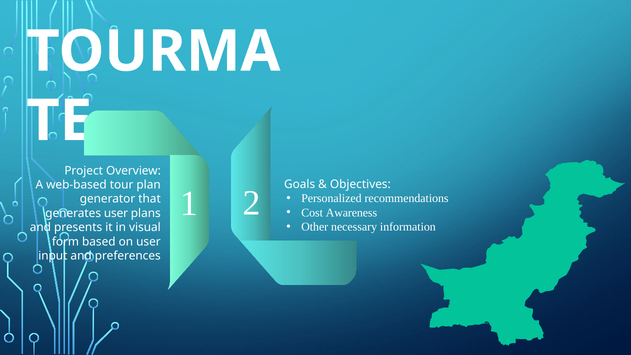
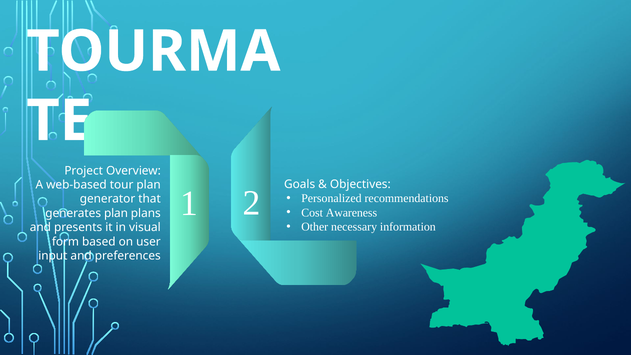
generates user: user -> plan
